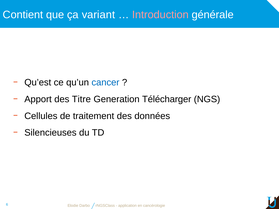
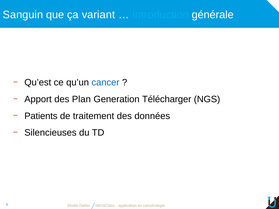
Contient: Contient -> Sanguin
Introduction colour: pink -> light blue
Titre: Titre -> Plan
Cellules: Cellules -> Patients
